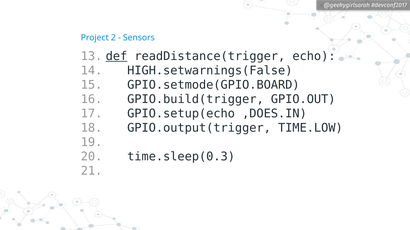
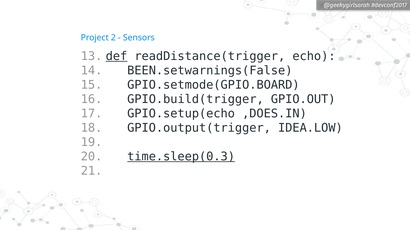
HIGH.setwarnings(False: HIGH.setwarnings(False -> BEEN.setwarnings(False
TIME.LOW: TIME.LOW -> IDEA.LOW
time.sleep(0.3 underline: none -> present
